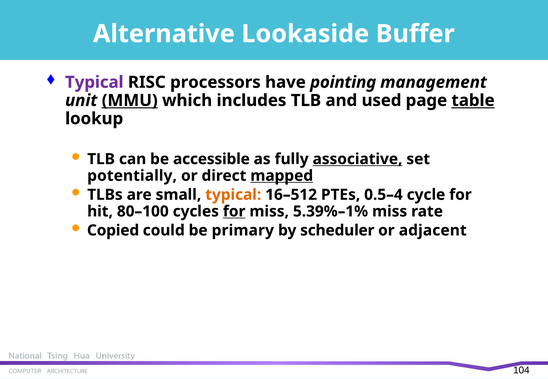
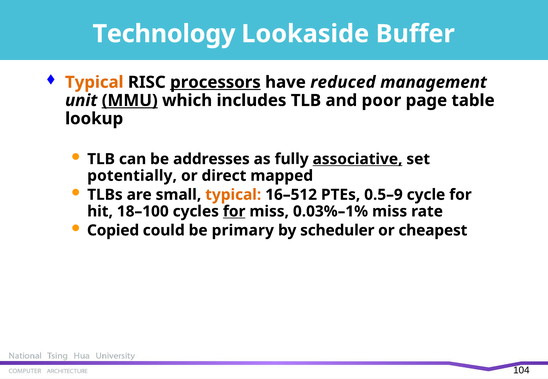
Alternative: Alternative -> Technology
Typical at (94, 82) colour: purple -> orange
processors underline: none -> present
pointing: pointing -> reduced
used: used -> poor
table underline: present -> none
accessible: accessible -> addresses
mapped underline: present -> none
0.5–4: 0.5–4 -> 0.5–9
80–100: 80–100 -> 18–100
5.39%–1%: 5.39%–1% -> 0.03%–1%
adjacent: adjacent -> cheapest
